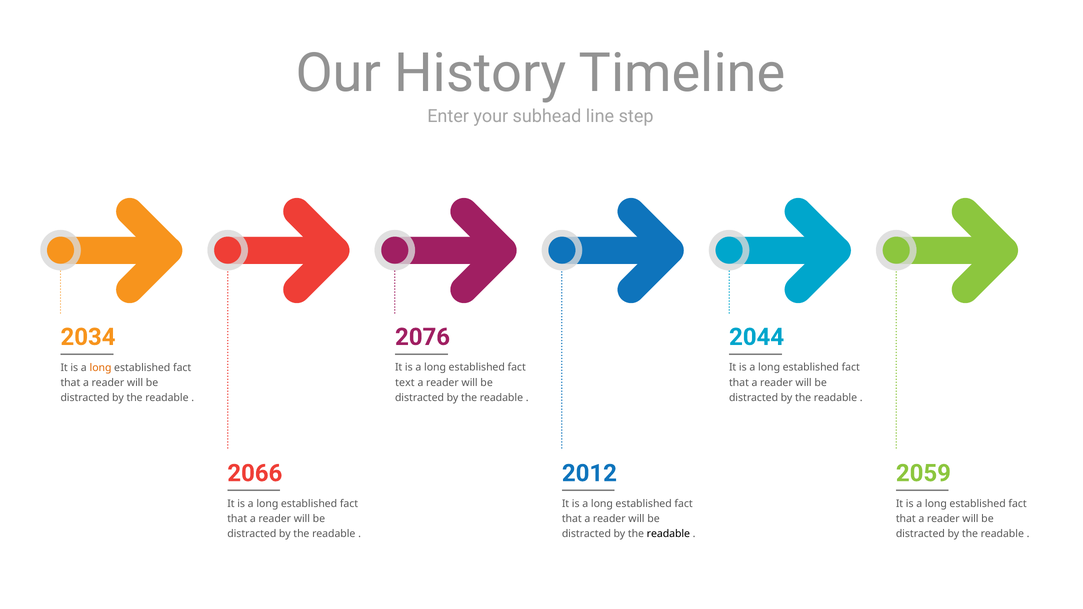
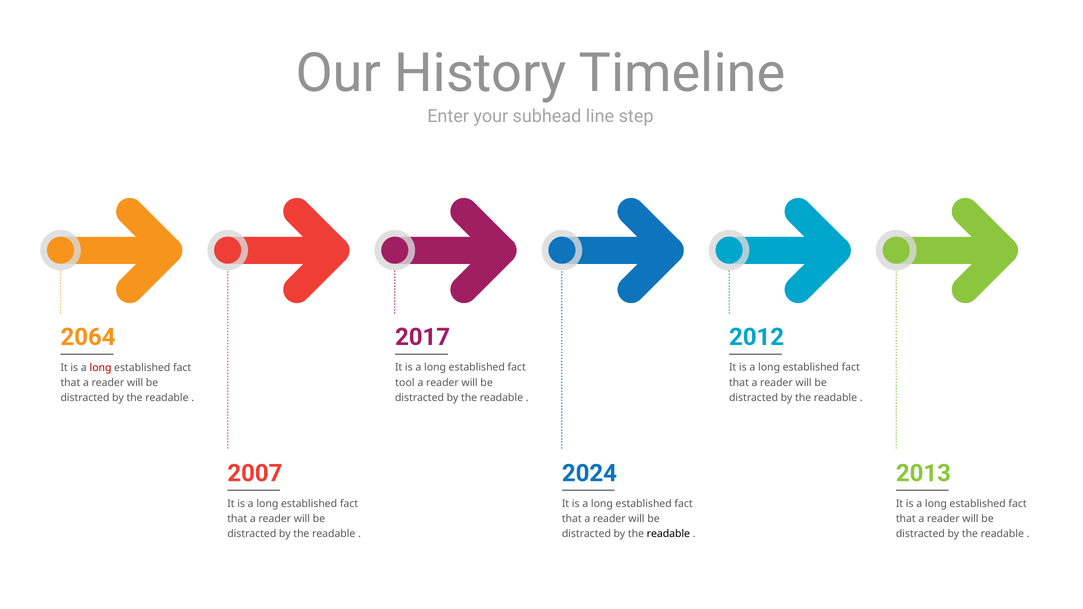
2034: 2034 -> 2064
2076: 2076 -> 2017
2044: 2044 -> 2012
long at (101, 368) colour: orange -> red
text: text -> tool
2066: 2066 -> 2007
2012: 2012 -> 2024
2059: 2059 -> 2013
